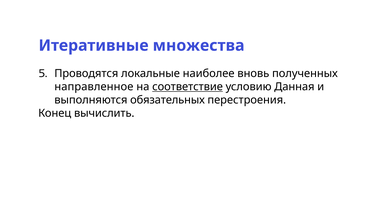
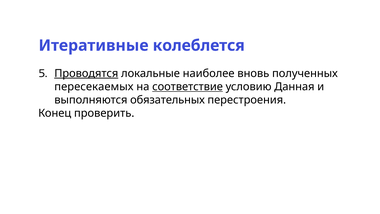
множества: множества -> колеблется
Проводятся underline: none -> present
направленное: направленное -> пересекаемых
вычислить: вычислить -> проверить
